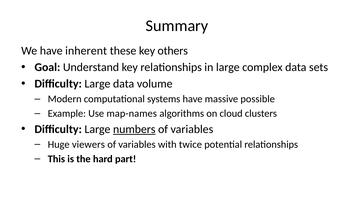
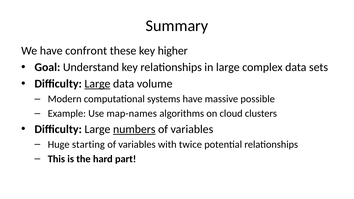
inherent: inherent -> confront
others: others -> higher
Large at (97, 84) underline: none -> present
viewers: viewers -> starting
